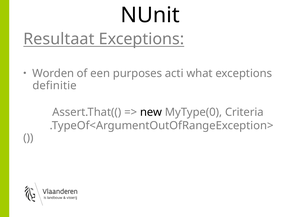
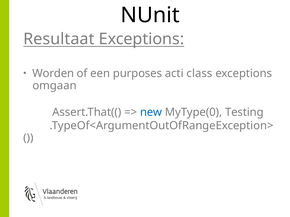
what: what -> class
definitie: definitie -> omgaan
new colour: black -> blue
Criteria: Criteria -> Testing
